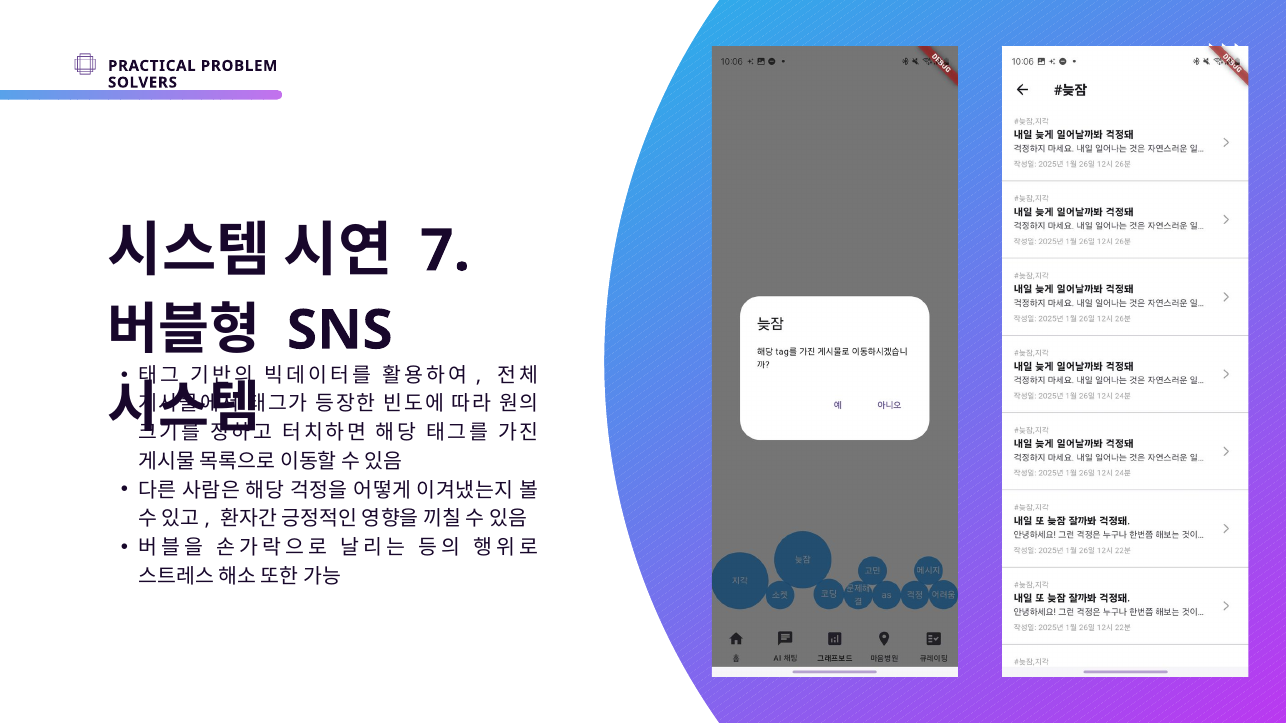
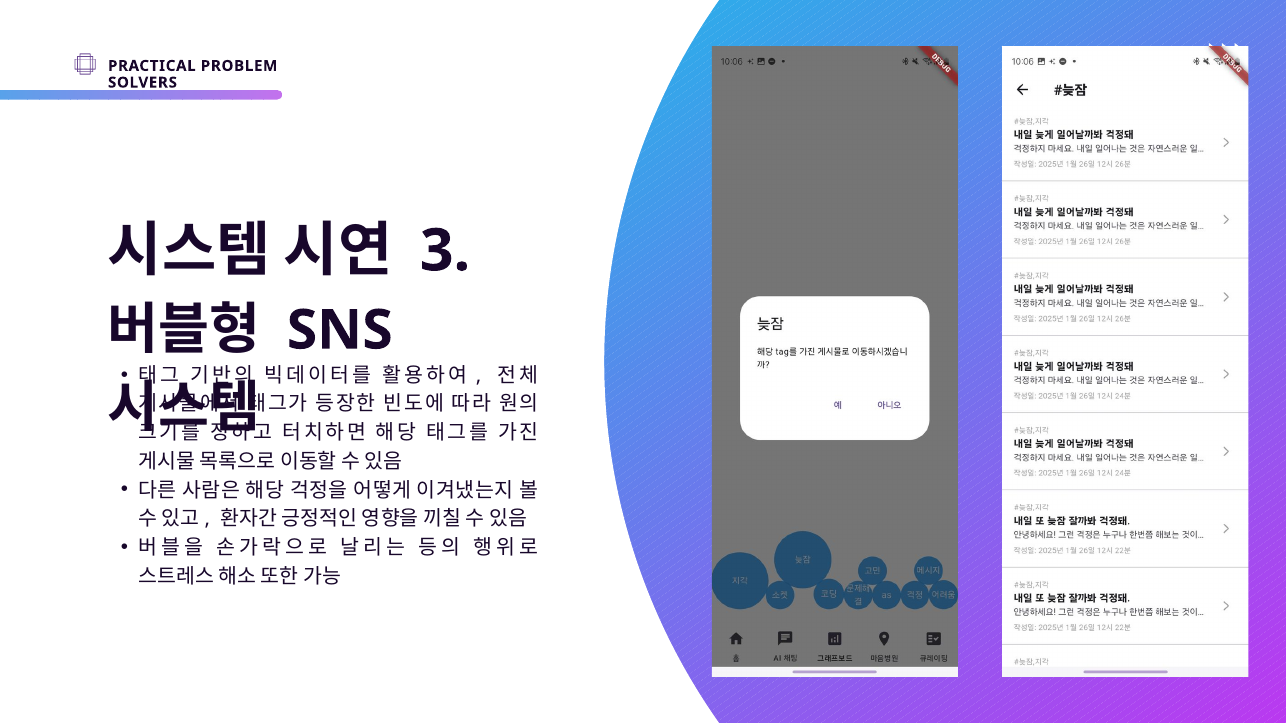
7: 7 -> 3
